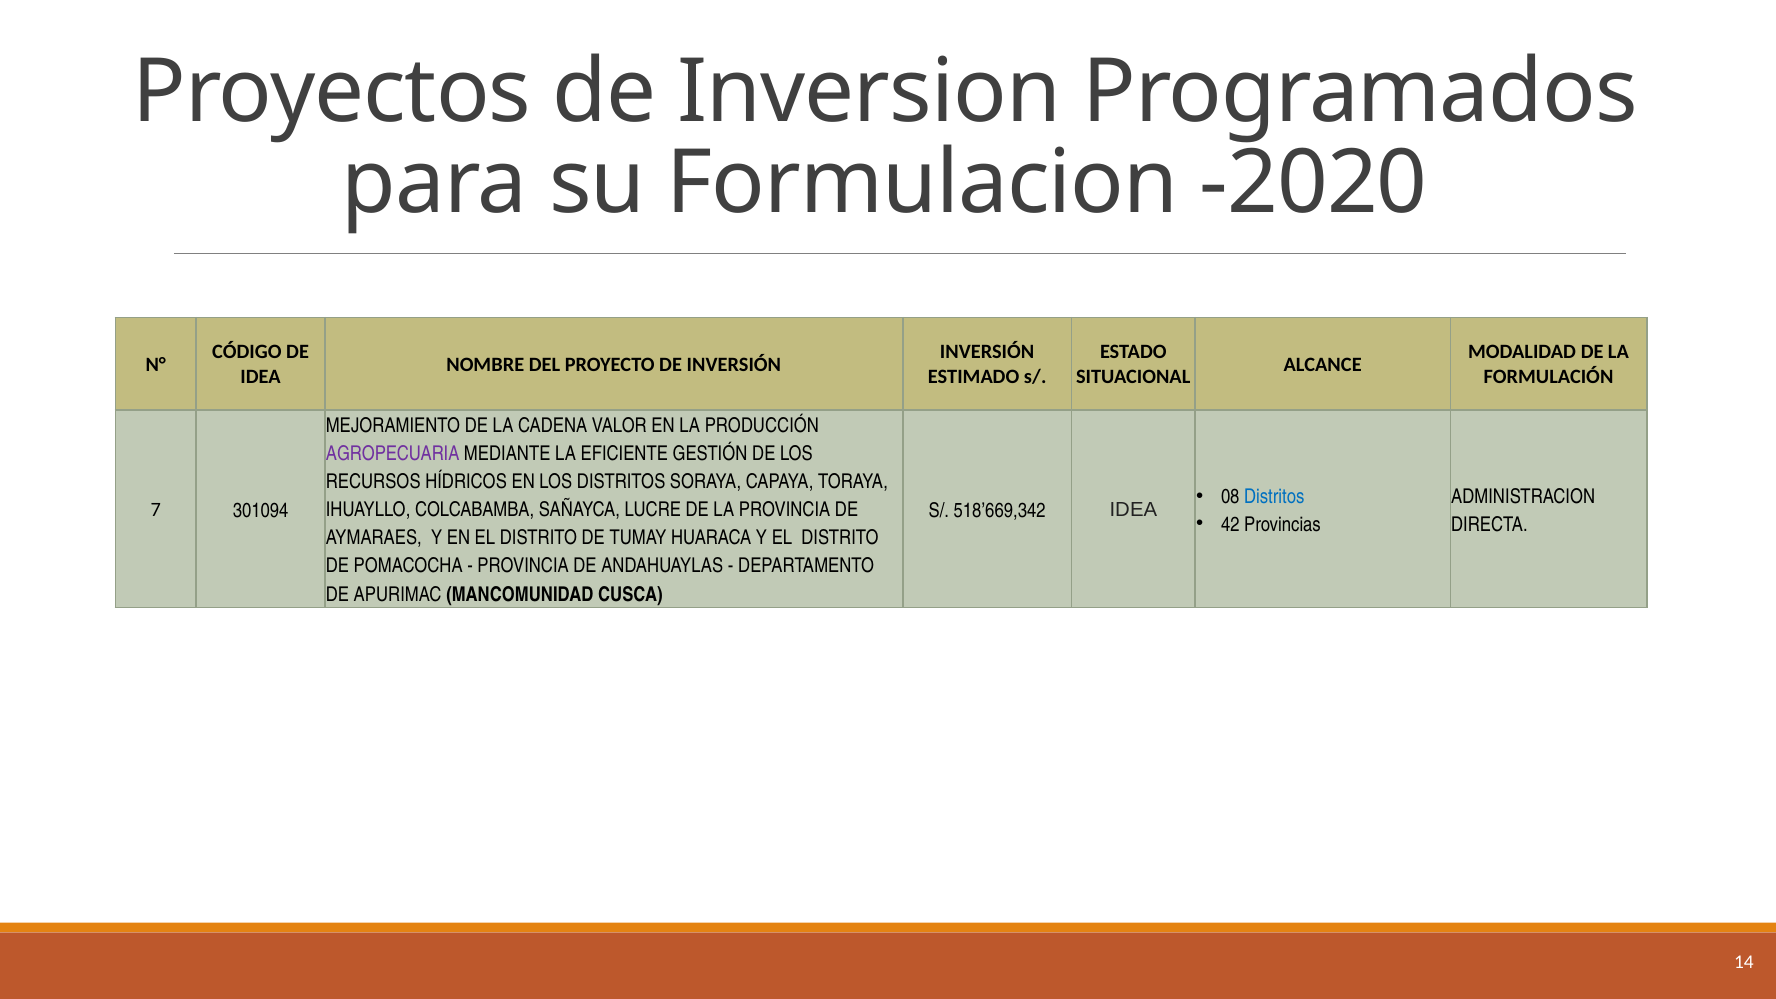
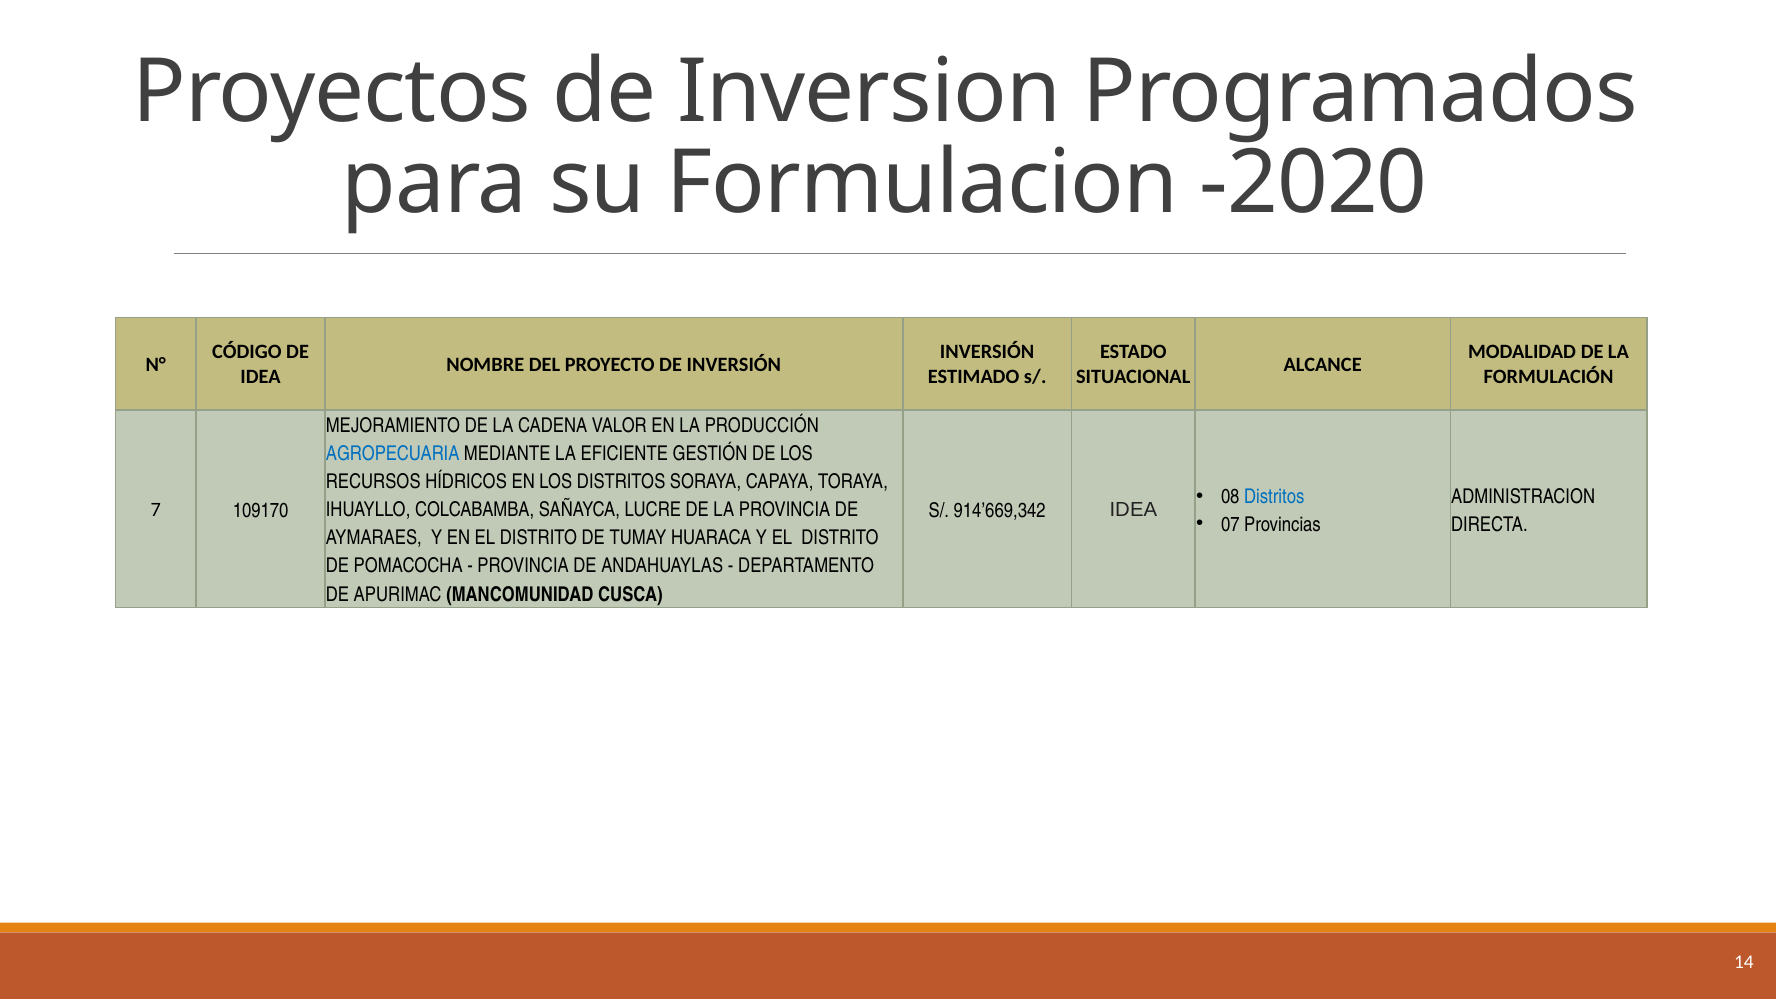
AGROPECUARIA colour: purple -> blue
301094: 301094 -> 109170
518’669,342: 518’669,342 -> 914’669,342
42: 42 -> 07
